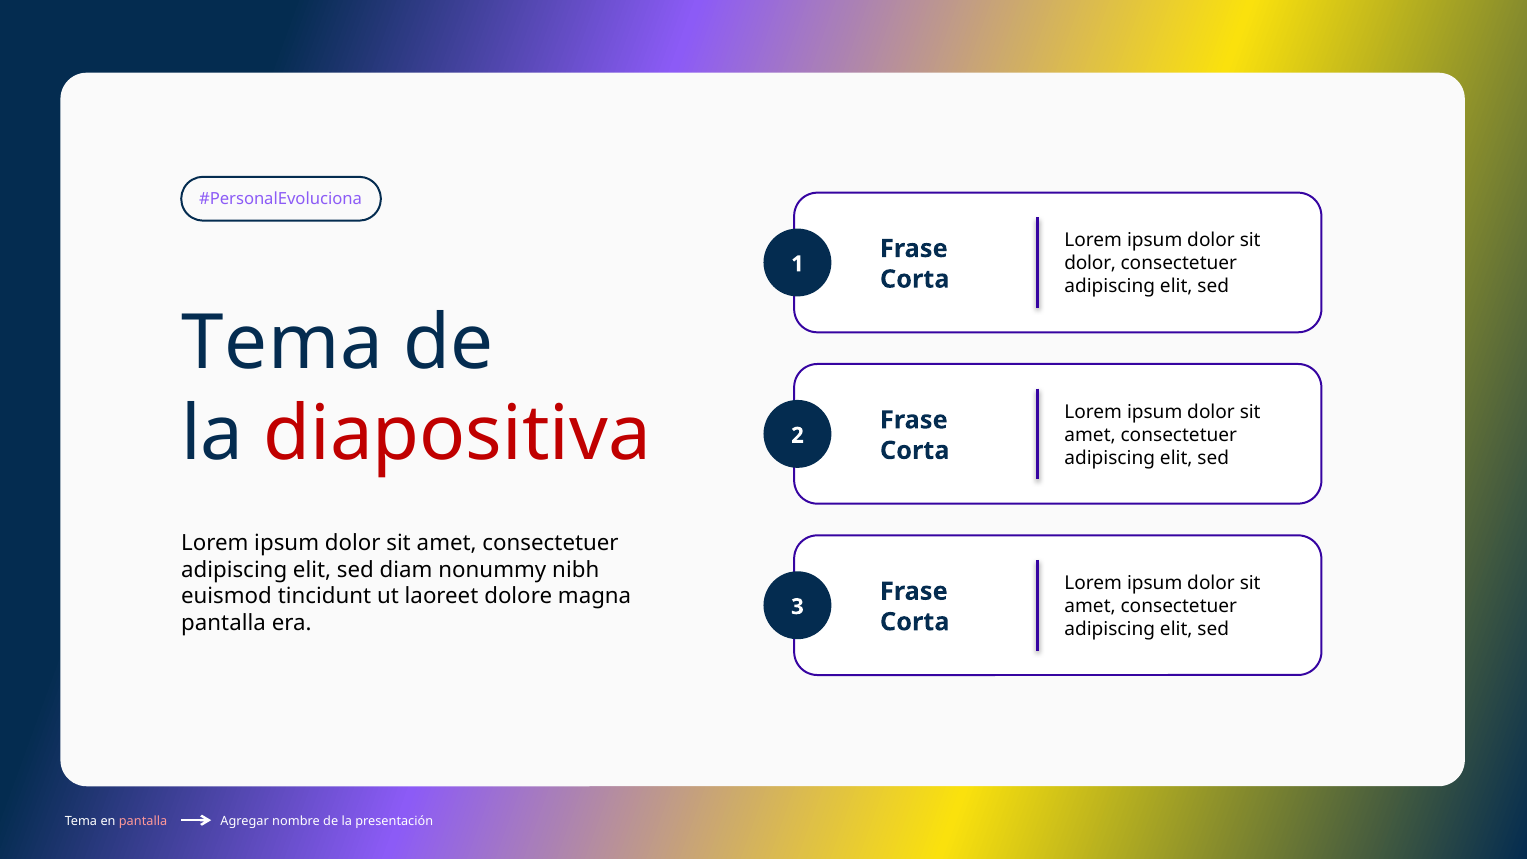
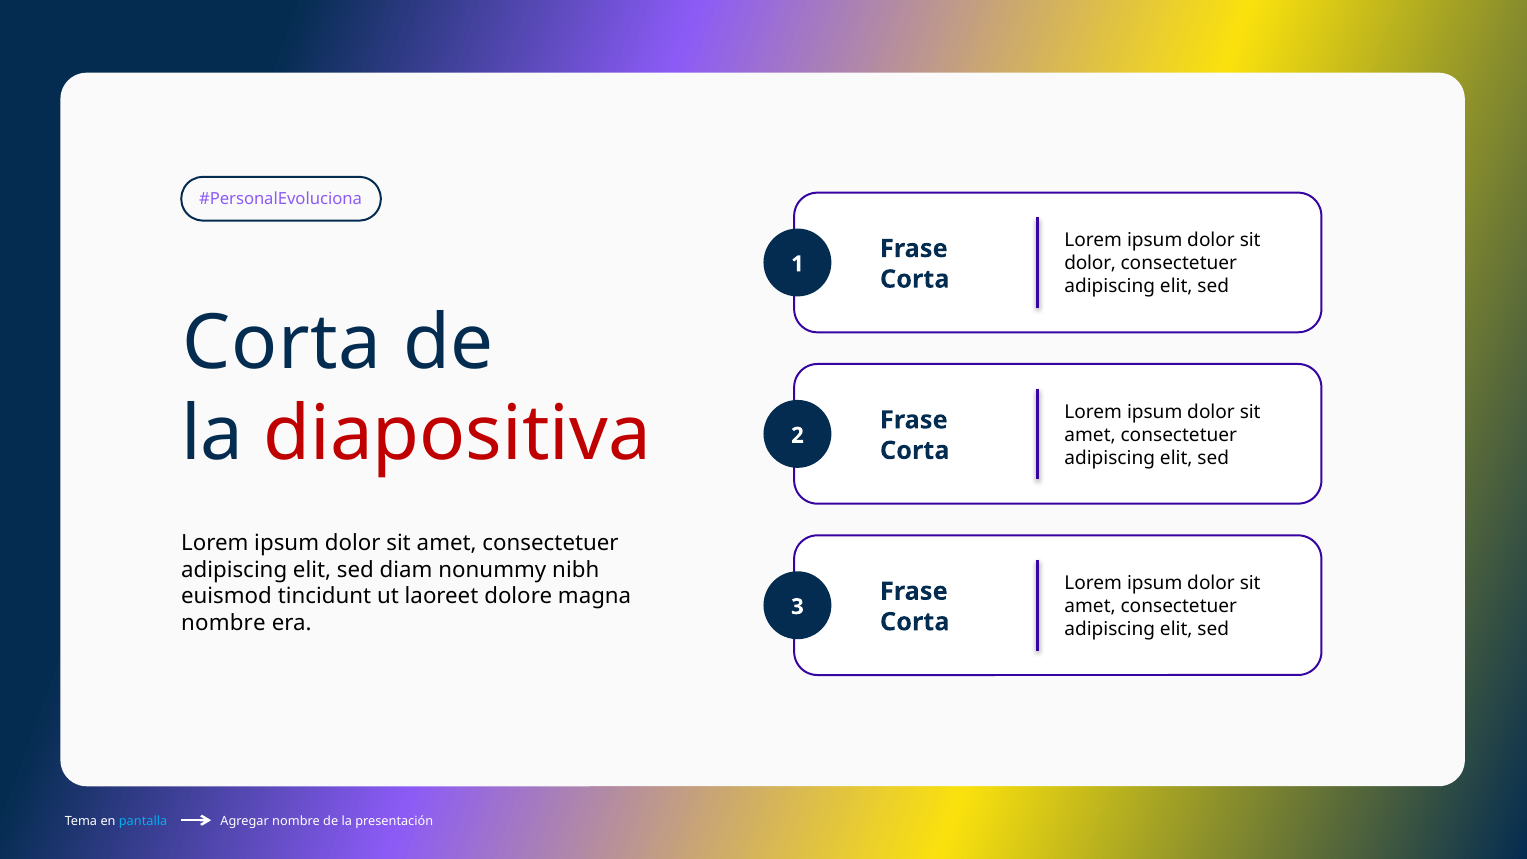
Tema at (282, 343): Tema -> Corta
pantalla at (224, 623): pantalla -> nombre
pantalla at (143, 821) colour: pink -> light blue
